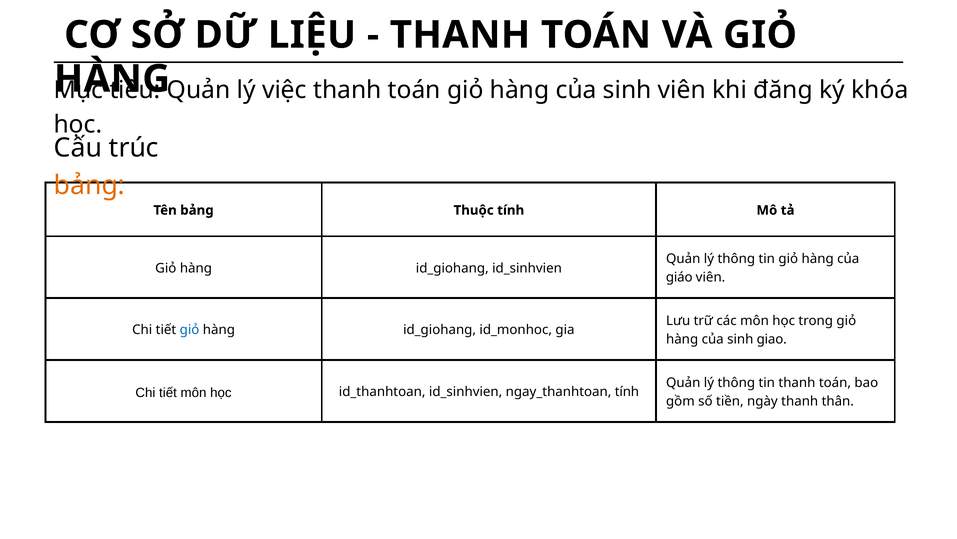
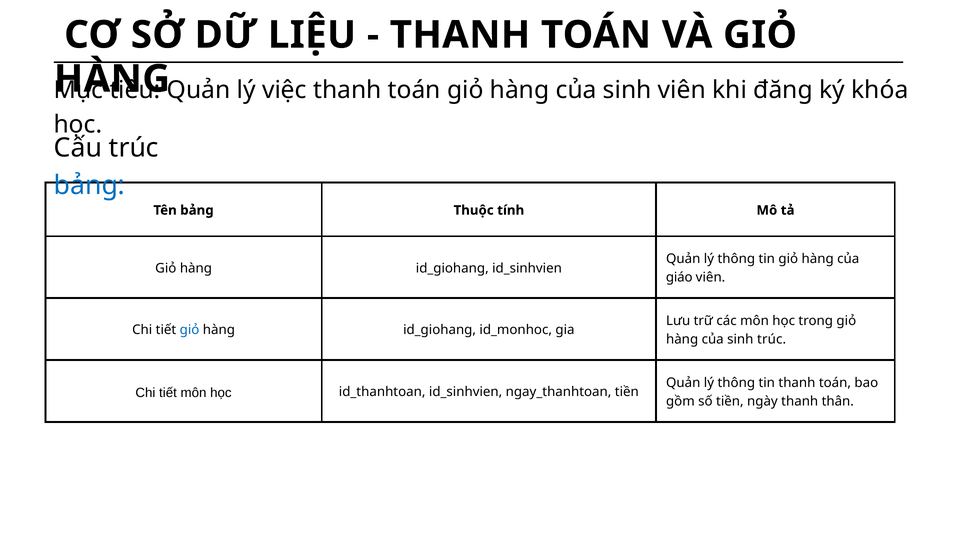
bảng at (89, 185) colour: orange -> blue
sinh giao: giao -> trúc
tính at (627, 391): tính -> tiền
